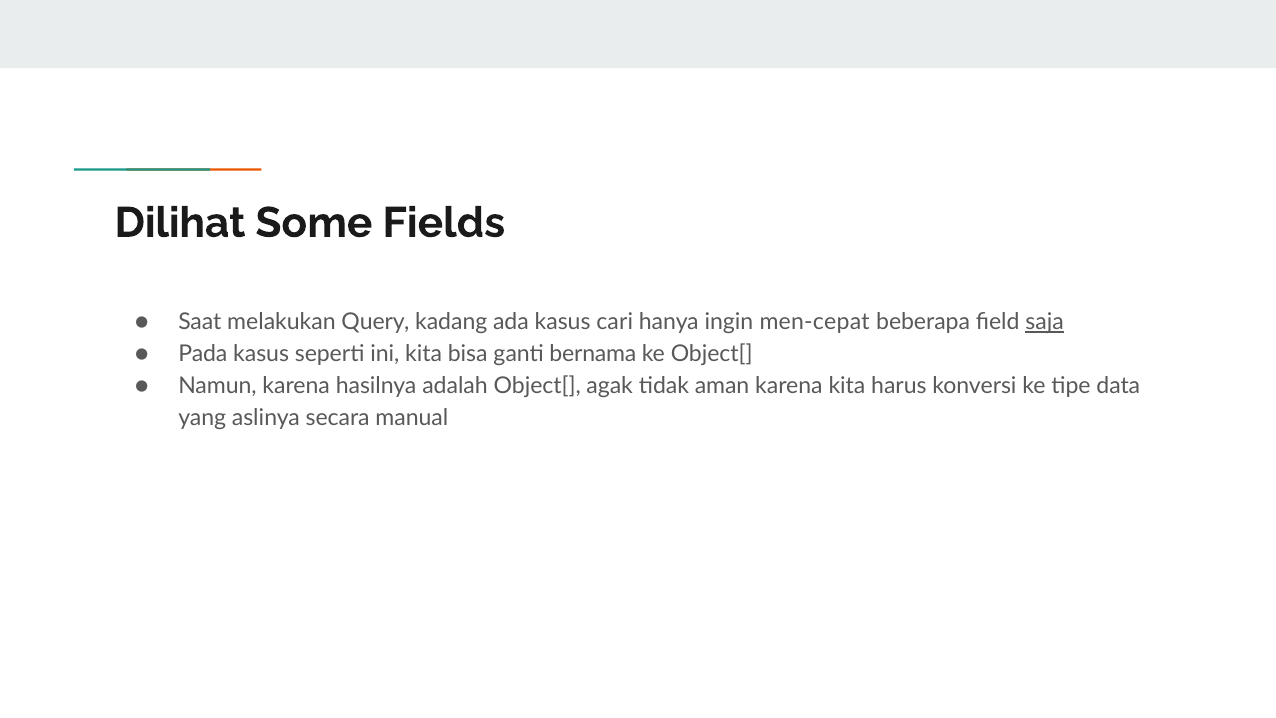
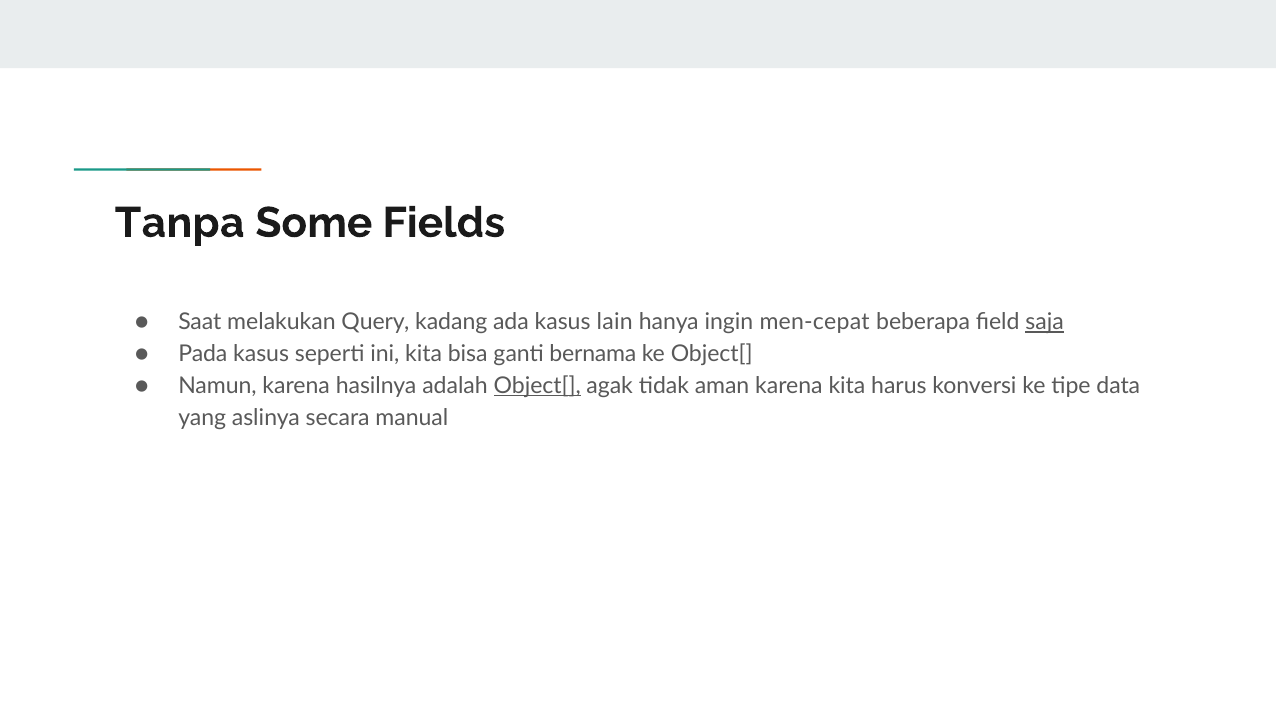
Dilihat: Dilihat -> Tanpa
cari: cari -> lain
Object[ at (537, 386) underline: none -> present
